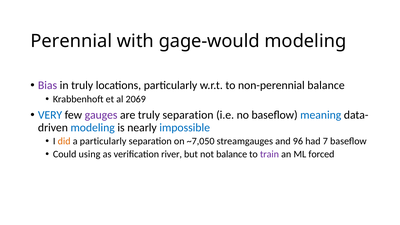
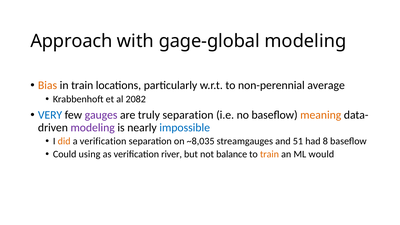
Perennial: Perennial -> Approach
gage-would: gage-would -> gage-global
Bias colour: purple -> orange
in truly: truly -> train
non-perennial balance: balance -> average
2069: 2069 -> 2082
meaning colour: blue -> orange
modeling at (93, 128) colour: blue -> purple
a particularly: particularly -> verification
~7,050: ~7,050 -> ~8,035
96: 96 -> 51
7: 7 -> 8
train at (269, 154) colour: purple -> orange
forced: forced -> would
